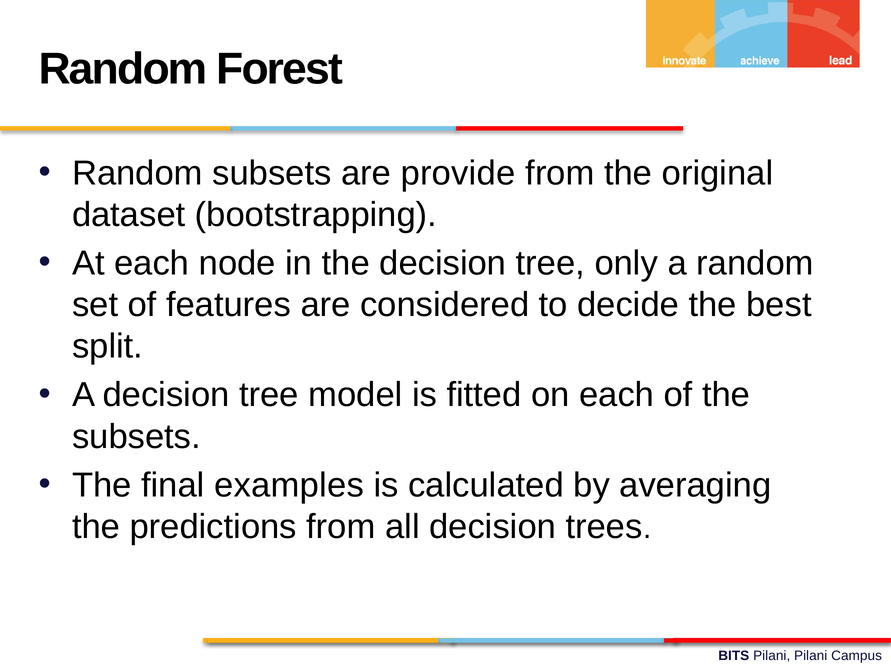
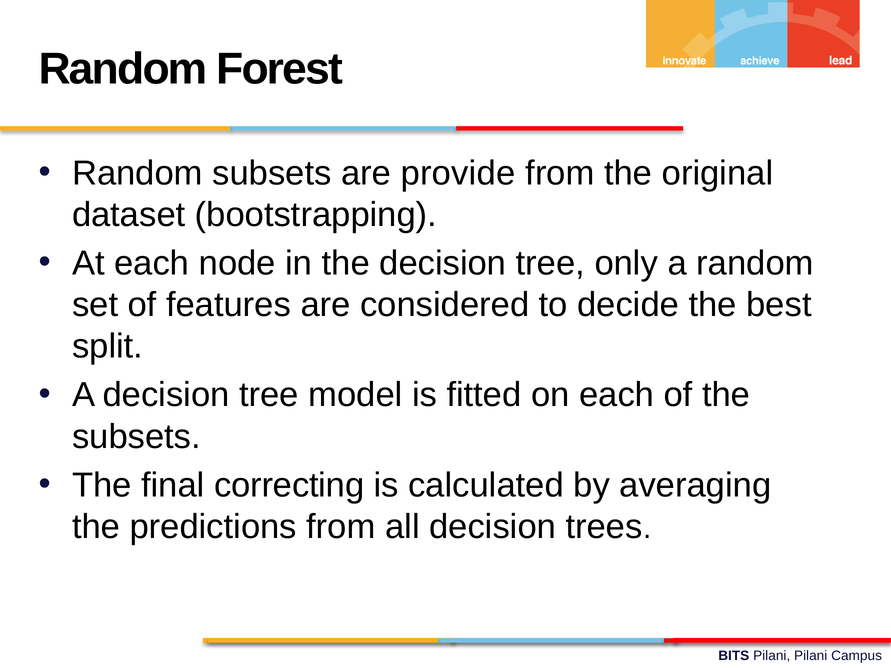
examples: examples -> correcting
